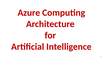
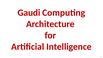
Azure: Azure -> Gaudi
